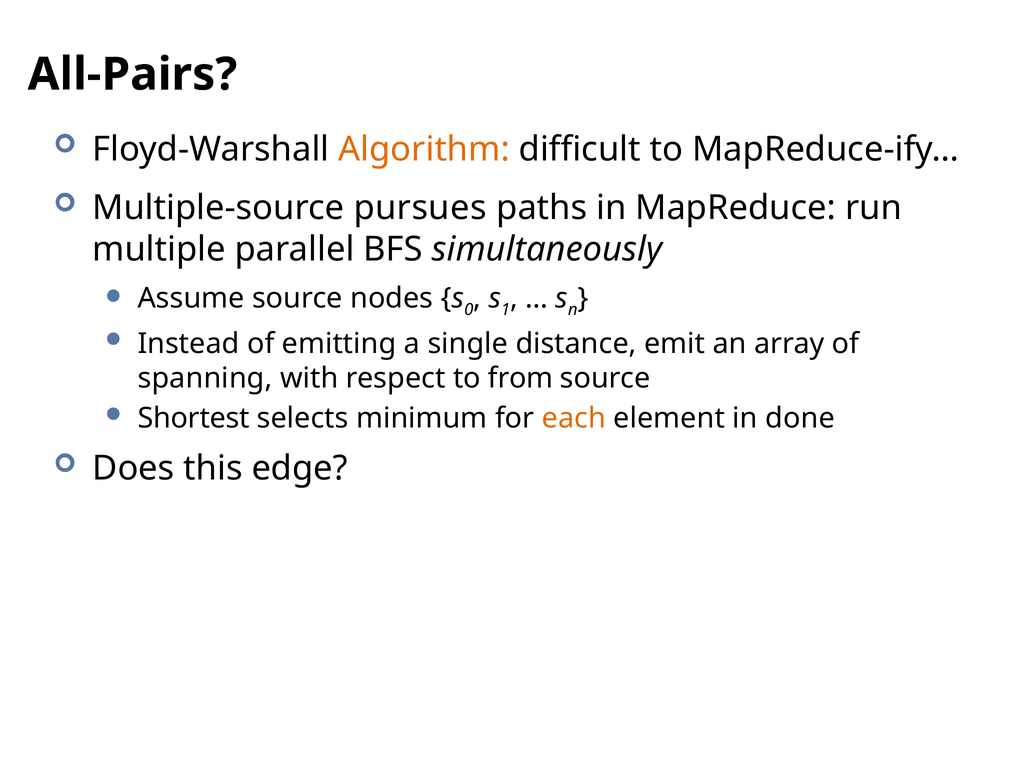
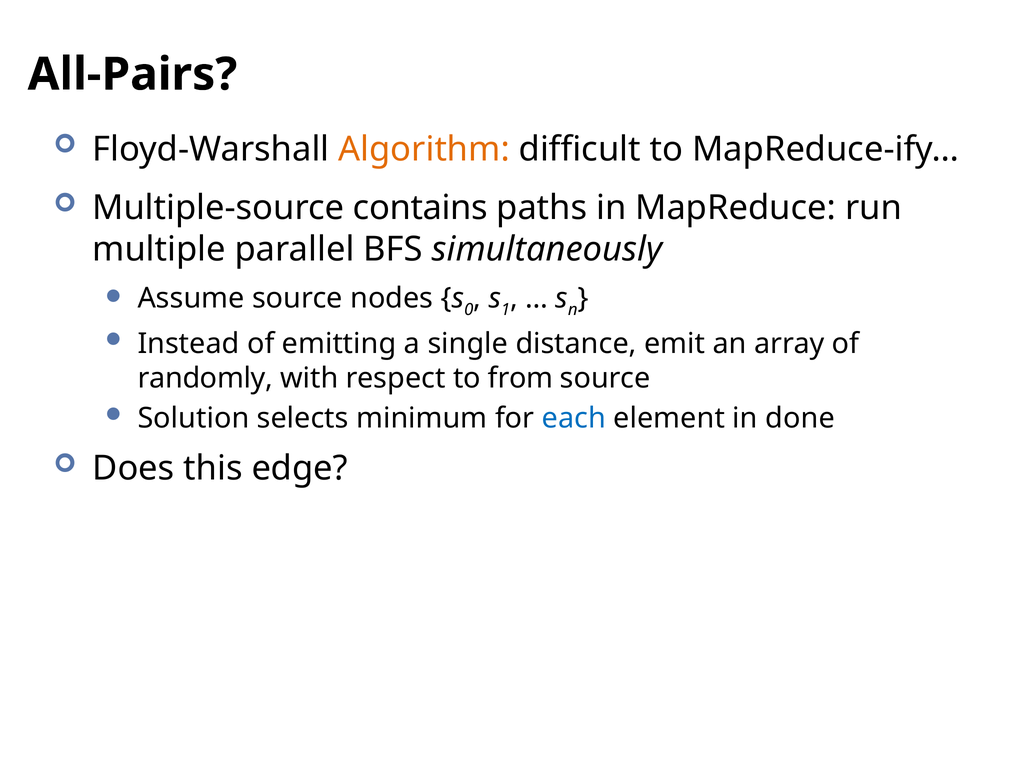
pursues: pursues -> contains
spanning: spanning -> randomly
Shortest: Shortest -> Solution
each colour: orange -> blue
